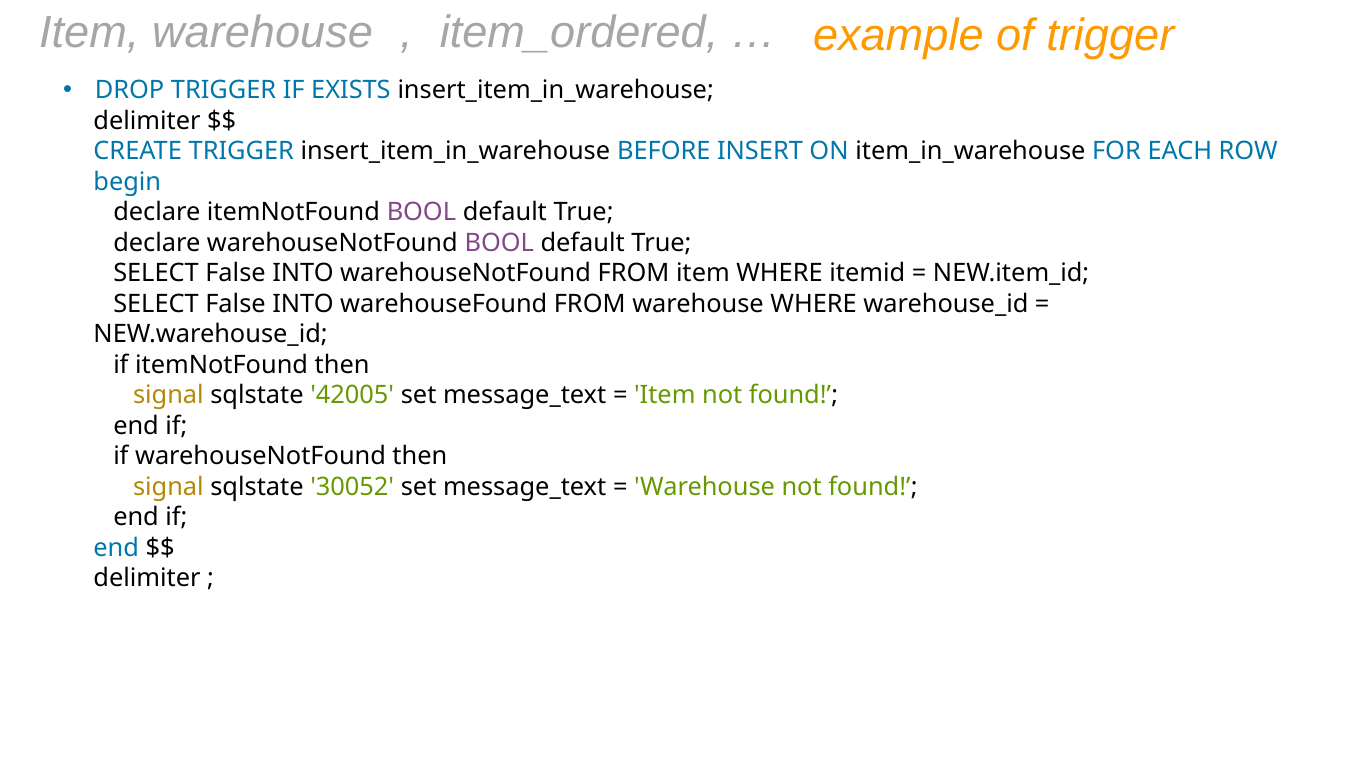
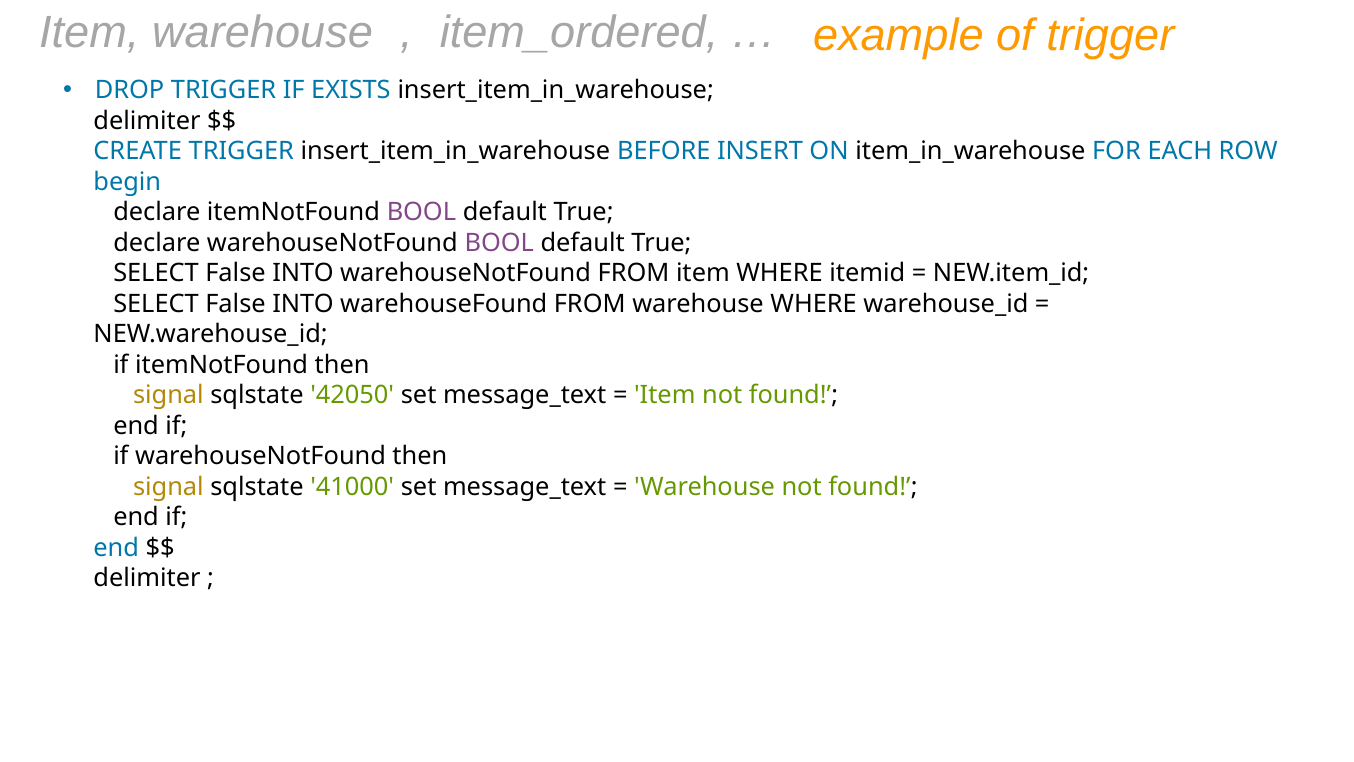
42005: 42005 -> 42050
30052: 30052 -> 41000
